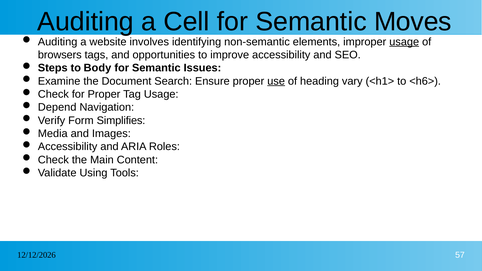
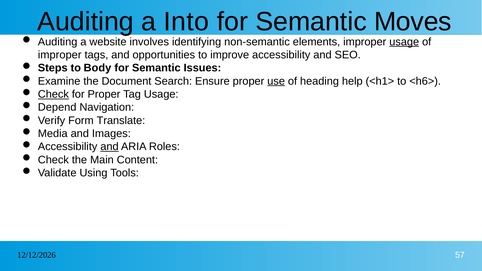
Cell: Cell -> Into
browsers at (60, 55): browsers -> improper
vary: vary -> help
Check at (53, 94) underline: none -> present
Simplifies: Simplifies -> Translate
and at (109, 147) underline: none -> present
